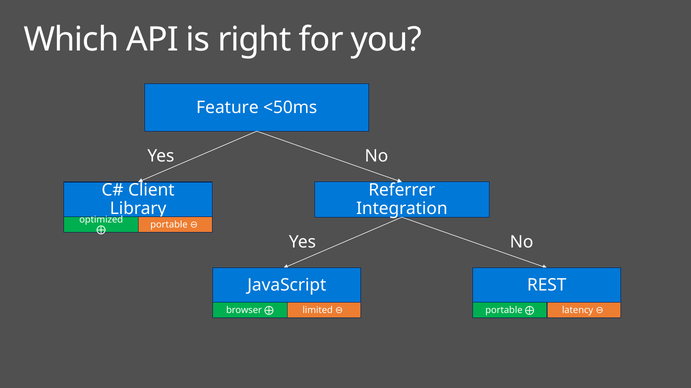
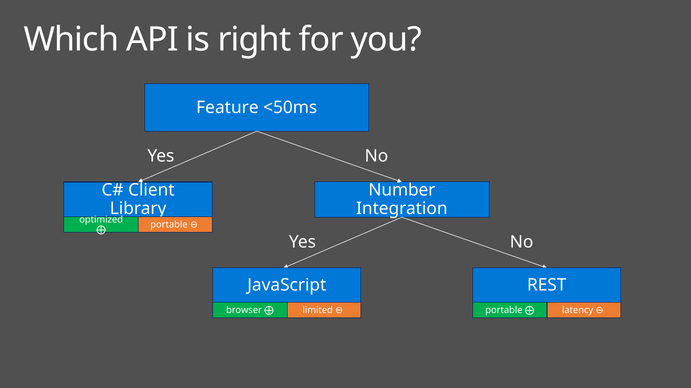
Referrer: Referrer -> Number
